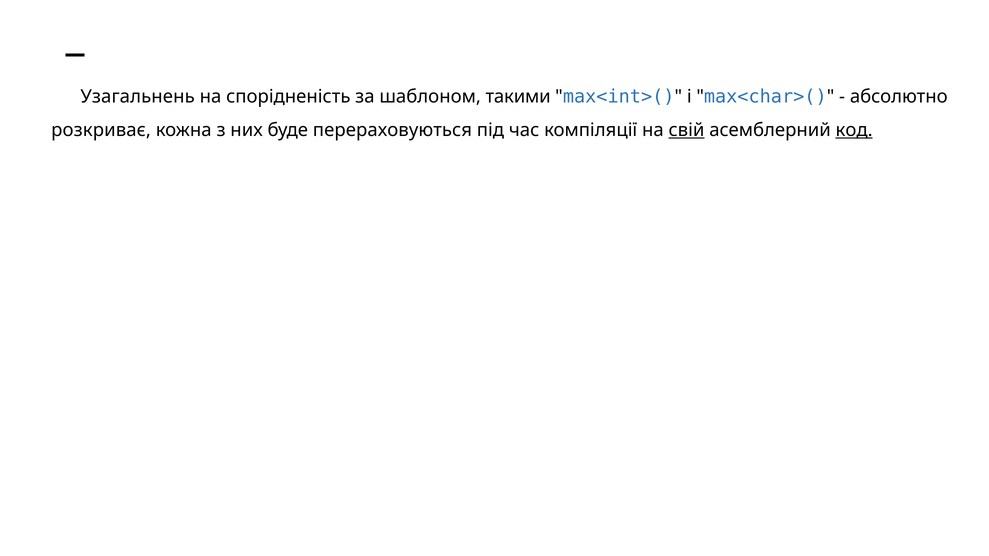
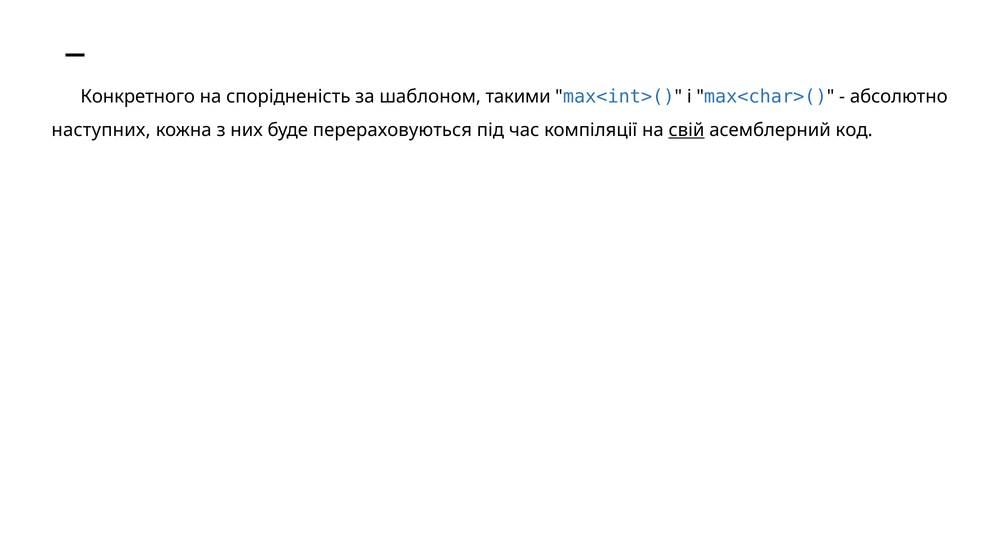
Узагальнень: Узагальнень -> Конкретного
розкриває: розкриває -> наступних
код underline: present -> none
